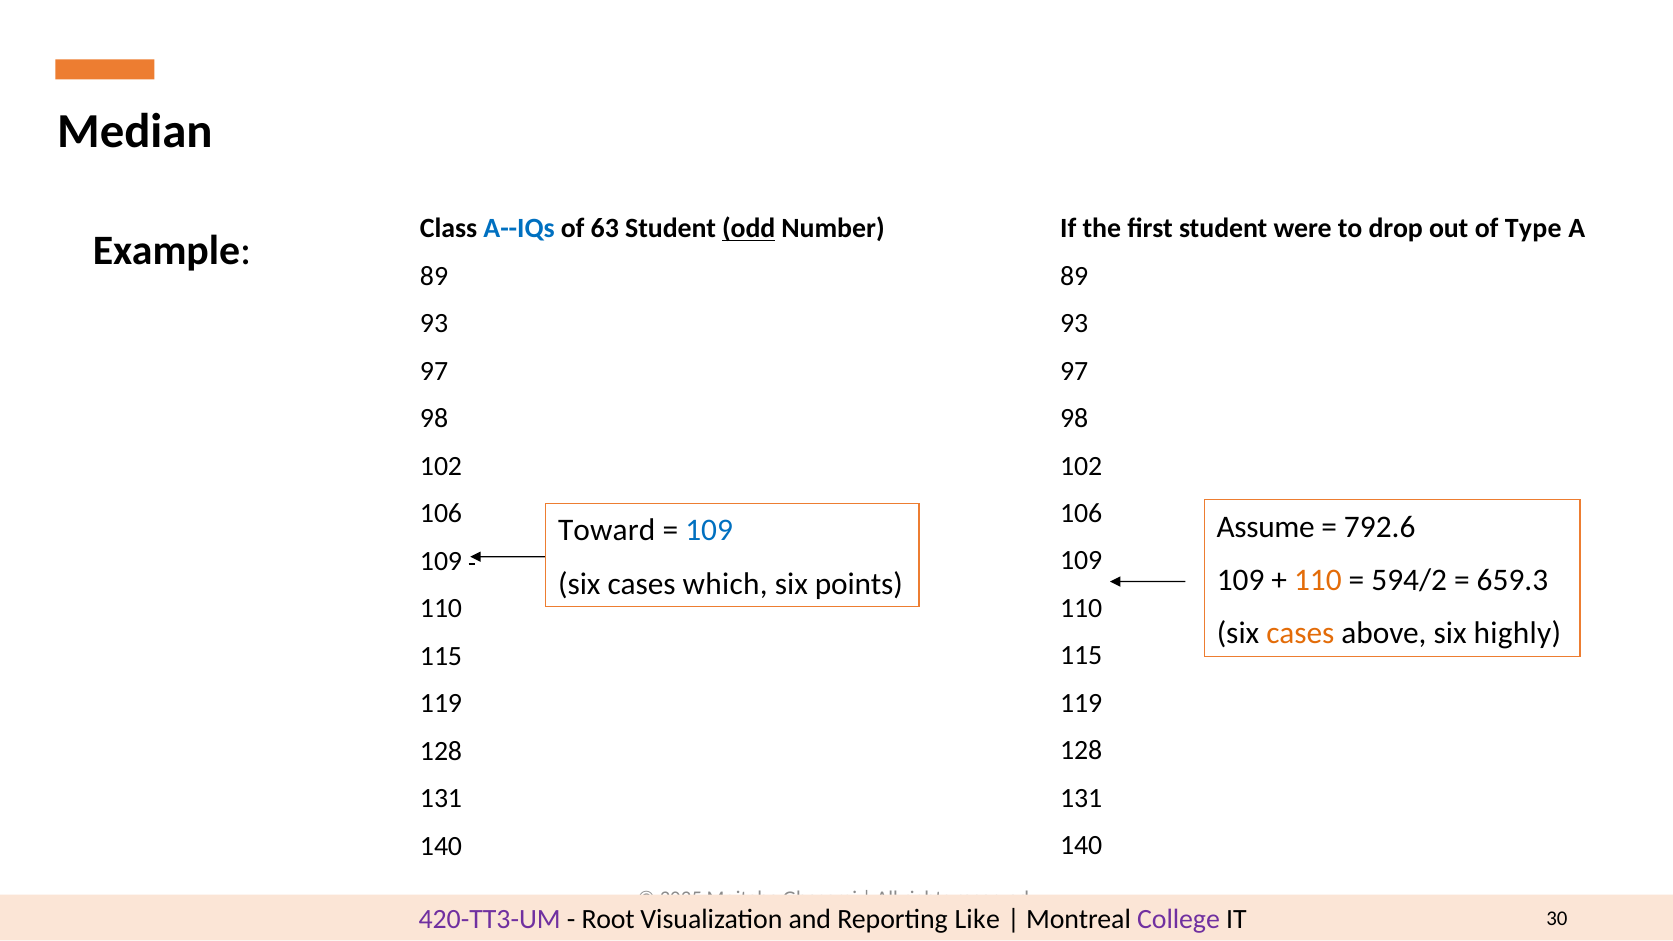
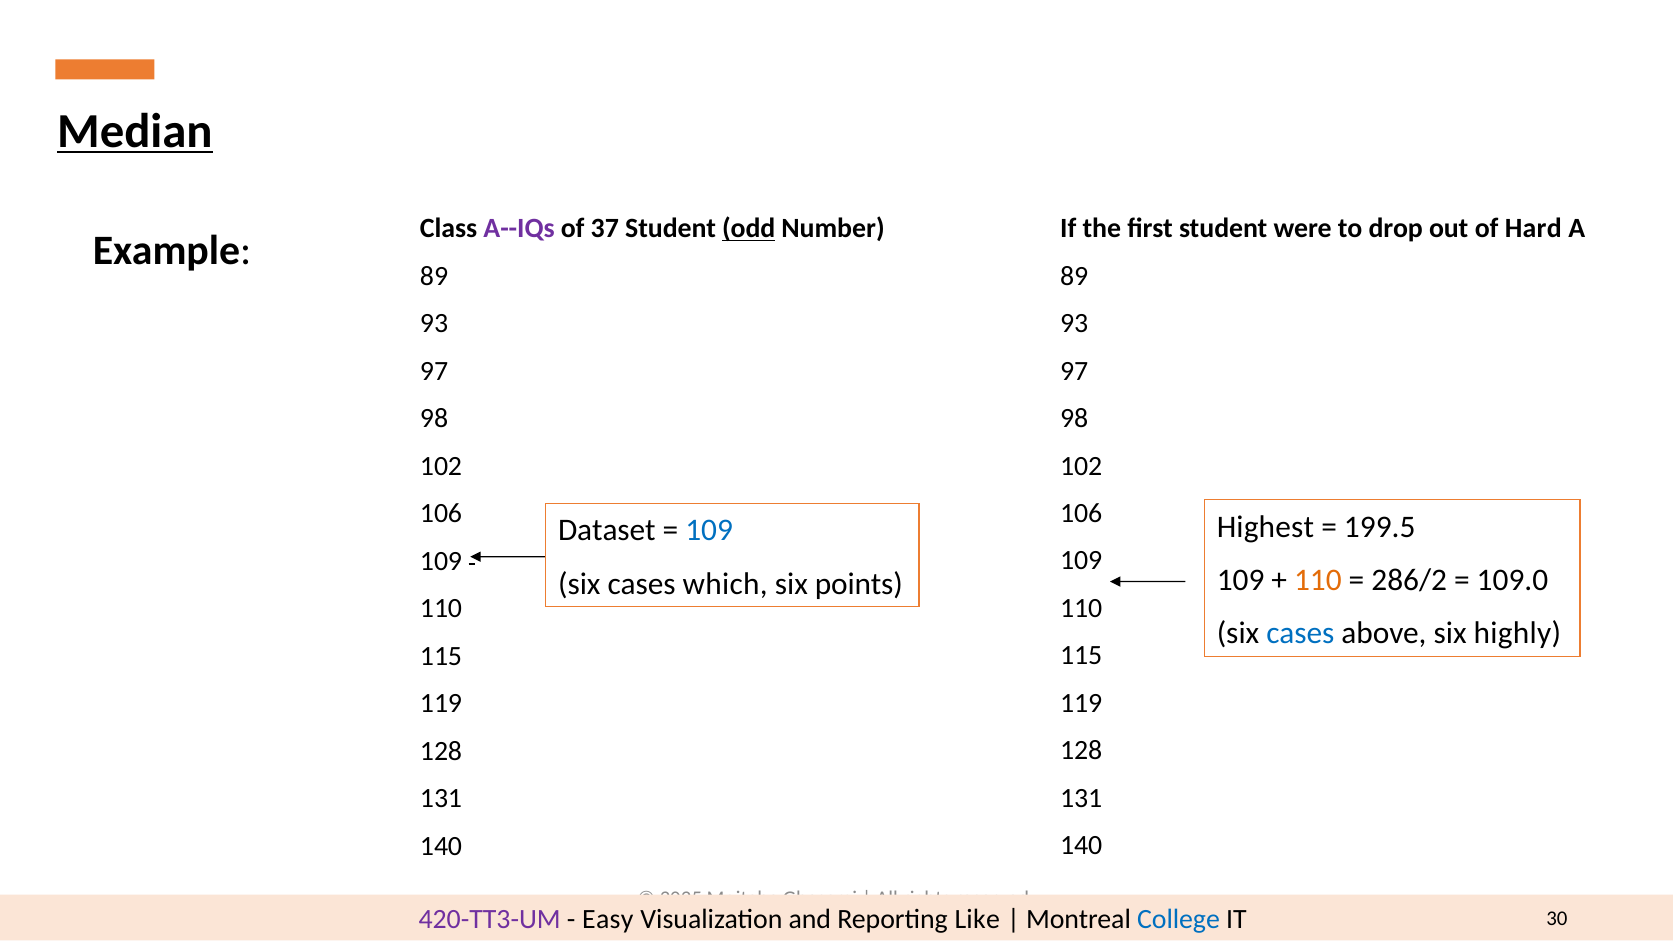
Median underline: none -> present
A--IQs colour: blue -> purple
63: 63 -> 37
Type: Type -> Hard
Assume: Assume -> Highest
792.6: 792.6 -> 199.5
Toward: Toward -> Dataset
594/2: 594/2 -> 286/2
659.3: 659.3 -> 109.0
cases at (1300, 634) colour: orange -> blue
Root: Root -> Easy
College colour: purple -> blue
